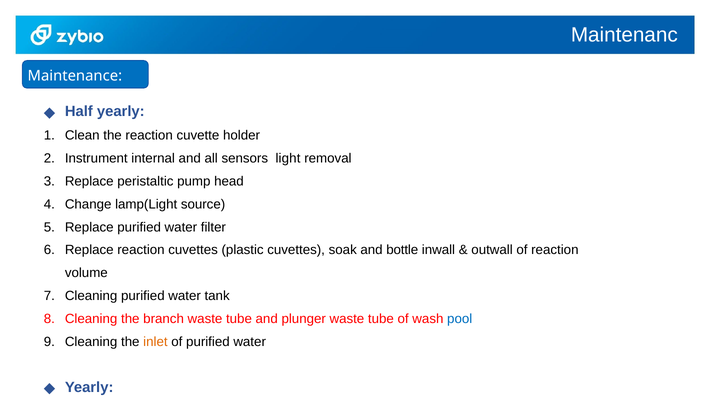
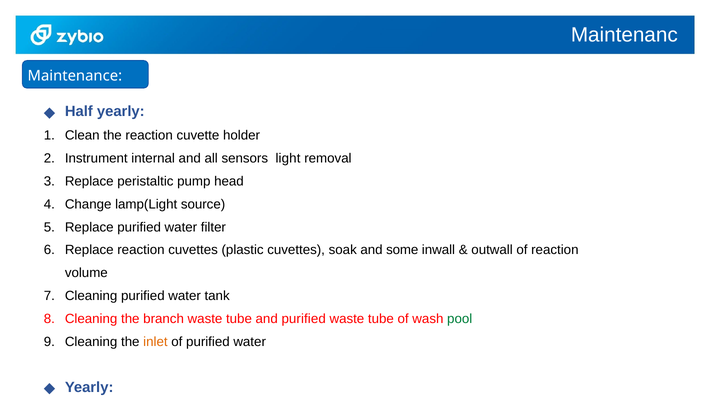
bottle: bottle -> some
and plunger: plunger -> purified
pool at (460, 319) colour: blue -> green
